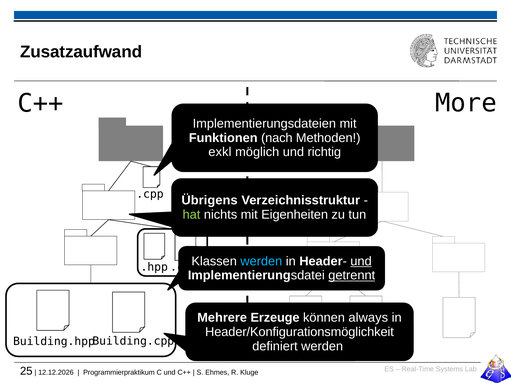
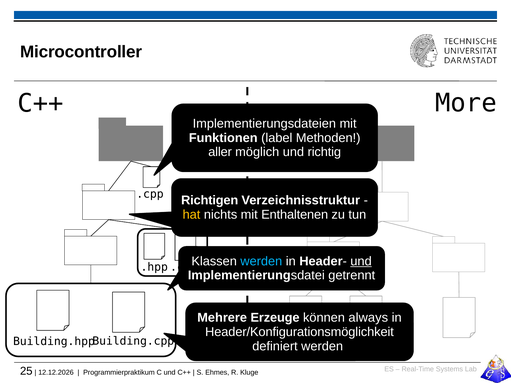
Zusatzaufwand: Zusatzaufwand -> Microcontroller
nach: nach -> label
exkl: exkl -> aller
Übrigens: Übrigens -> Richtigen
hat colour: light green -> yellow
Eigenheiten: Eigenheiten -> Enthaltenen
getrennt underline: present -> none
